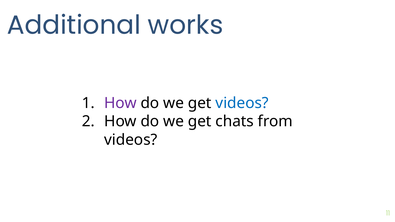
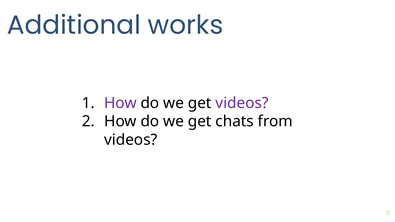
videos at (242, 103) colour: blue -> purple
